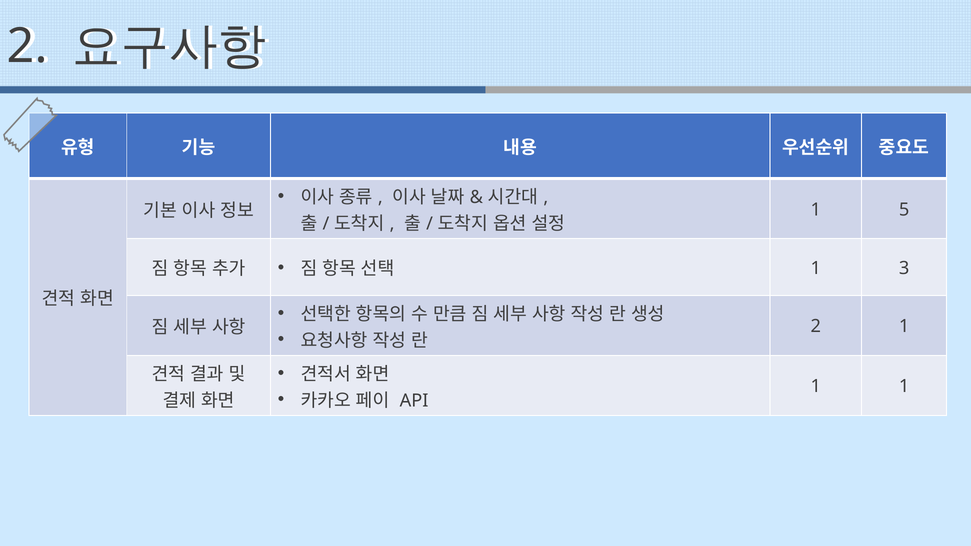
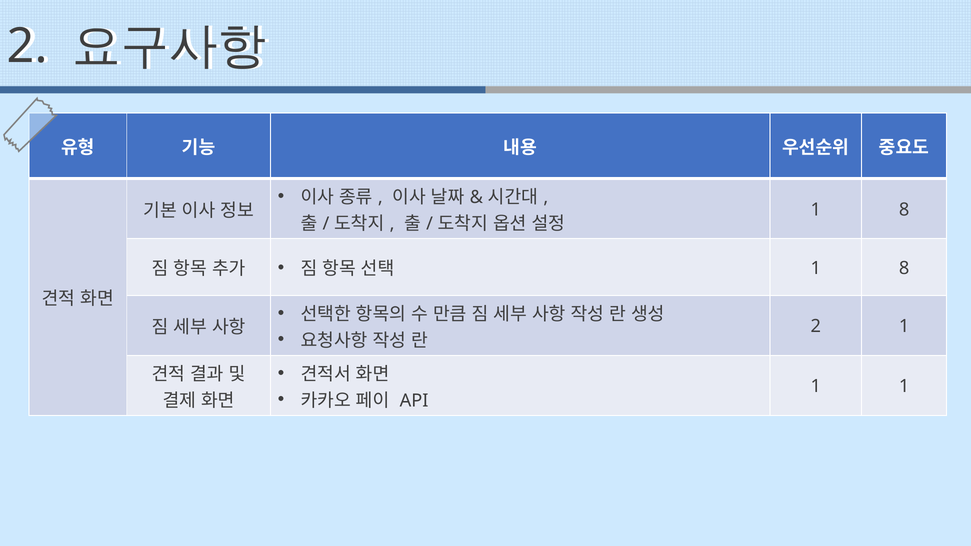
5 at (904, 210): 5 -> 8
3 at (904, 268): 3 -> 8
